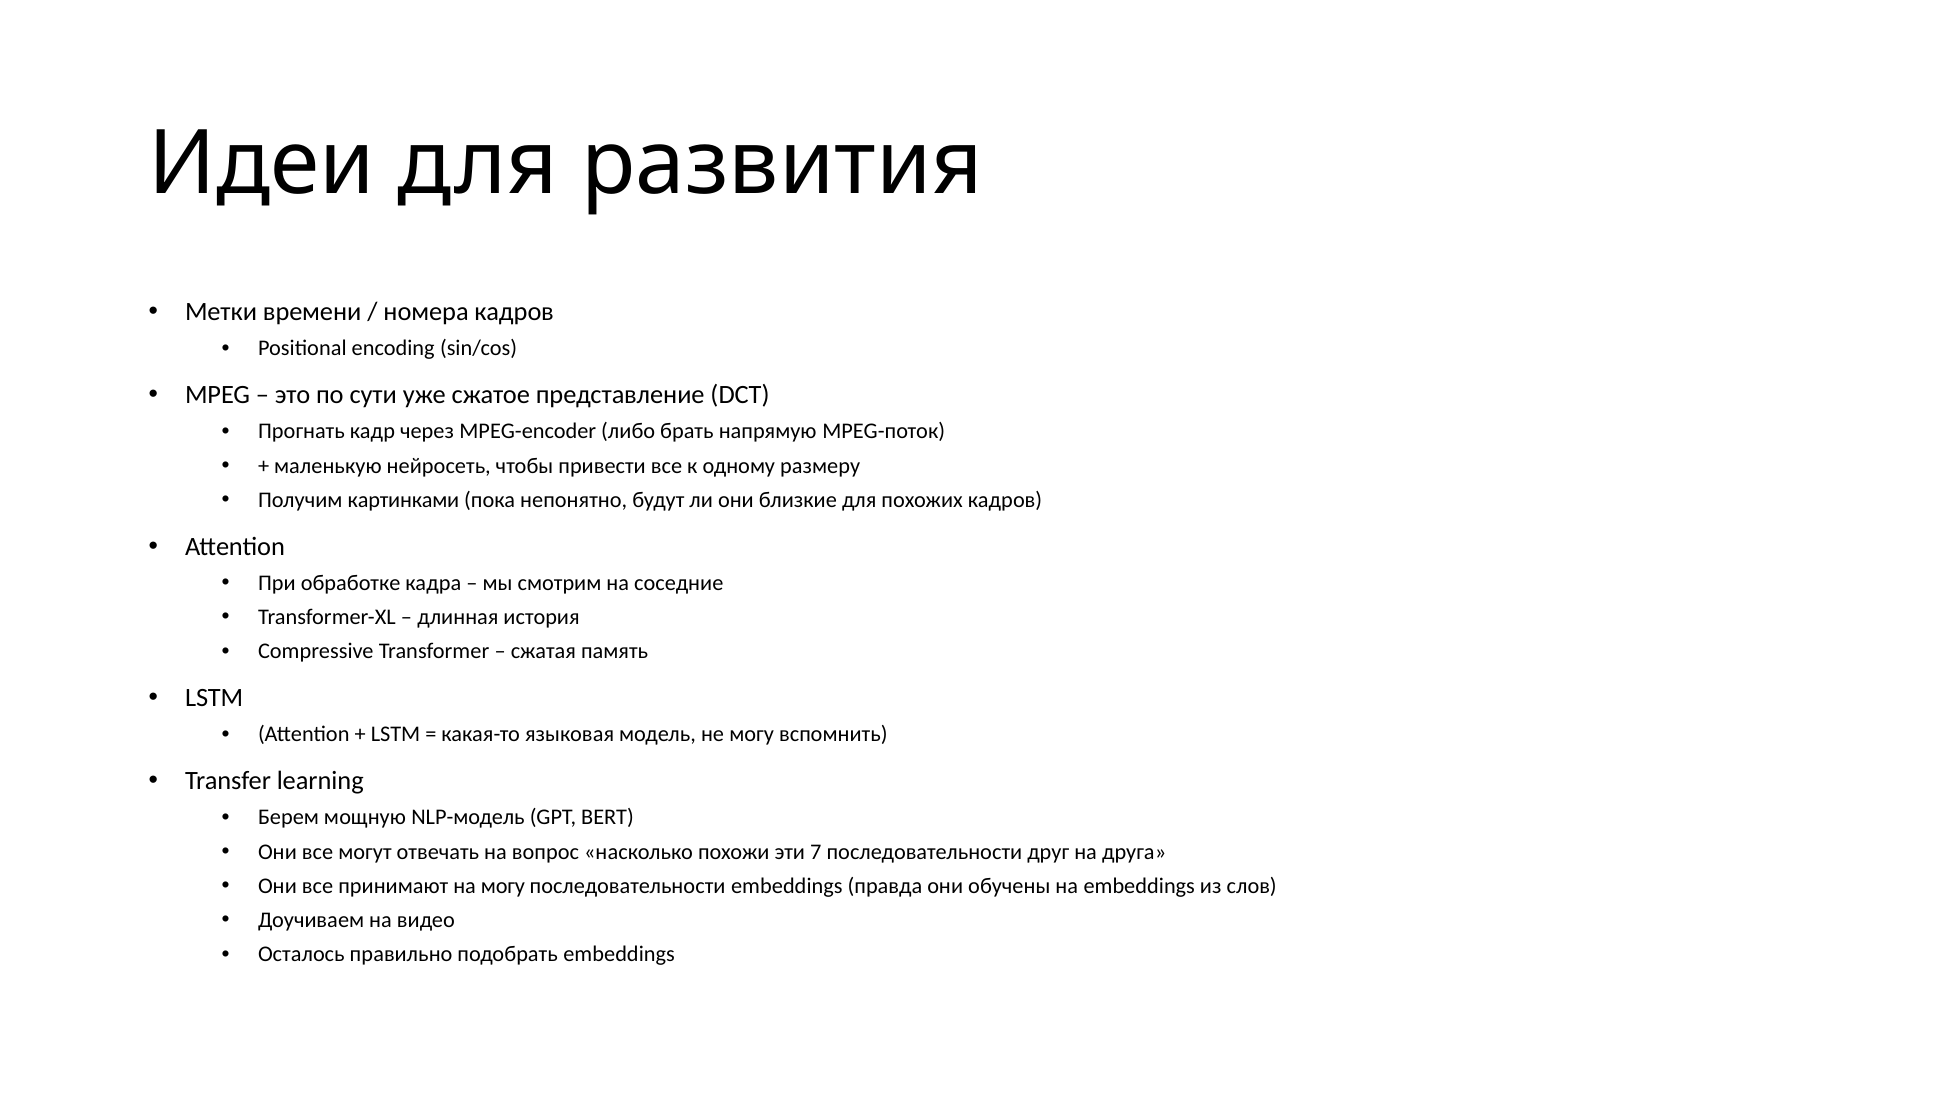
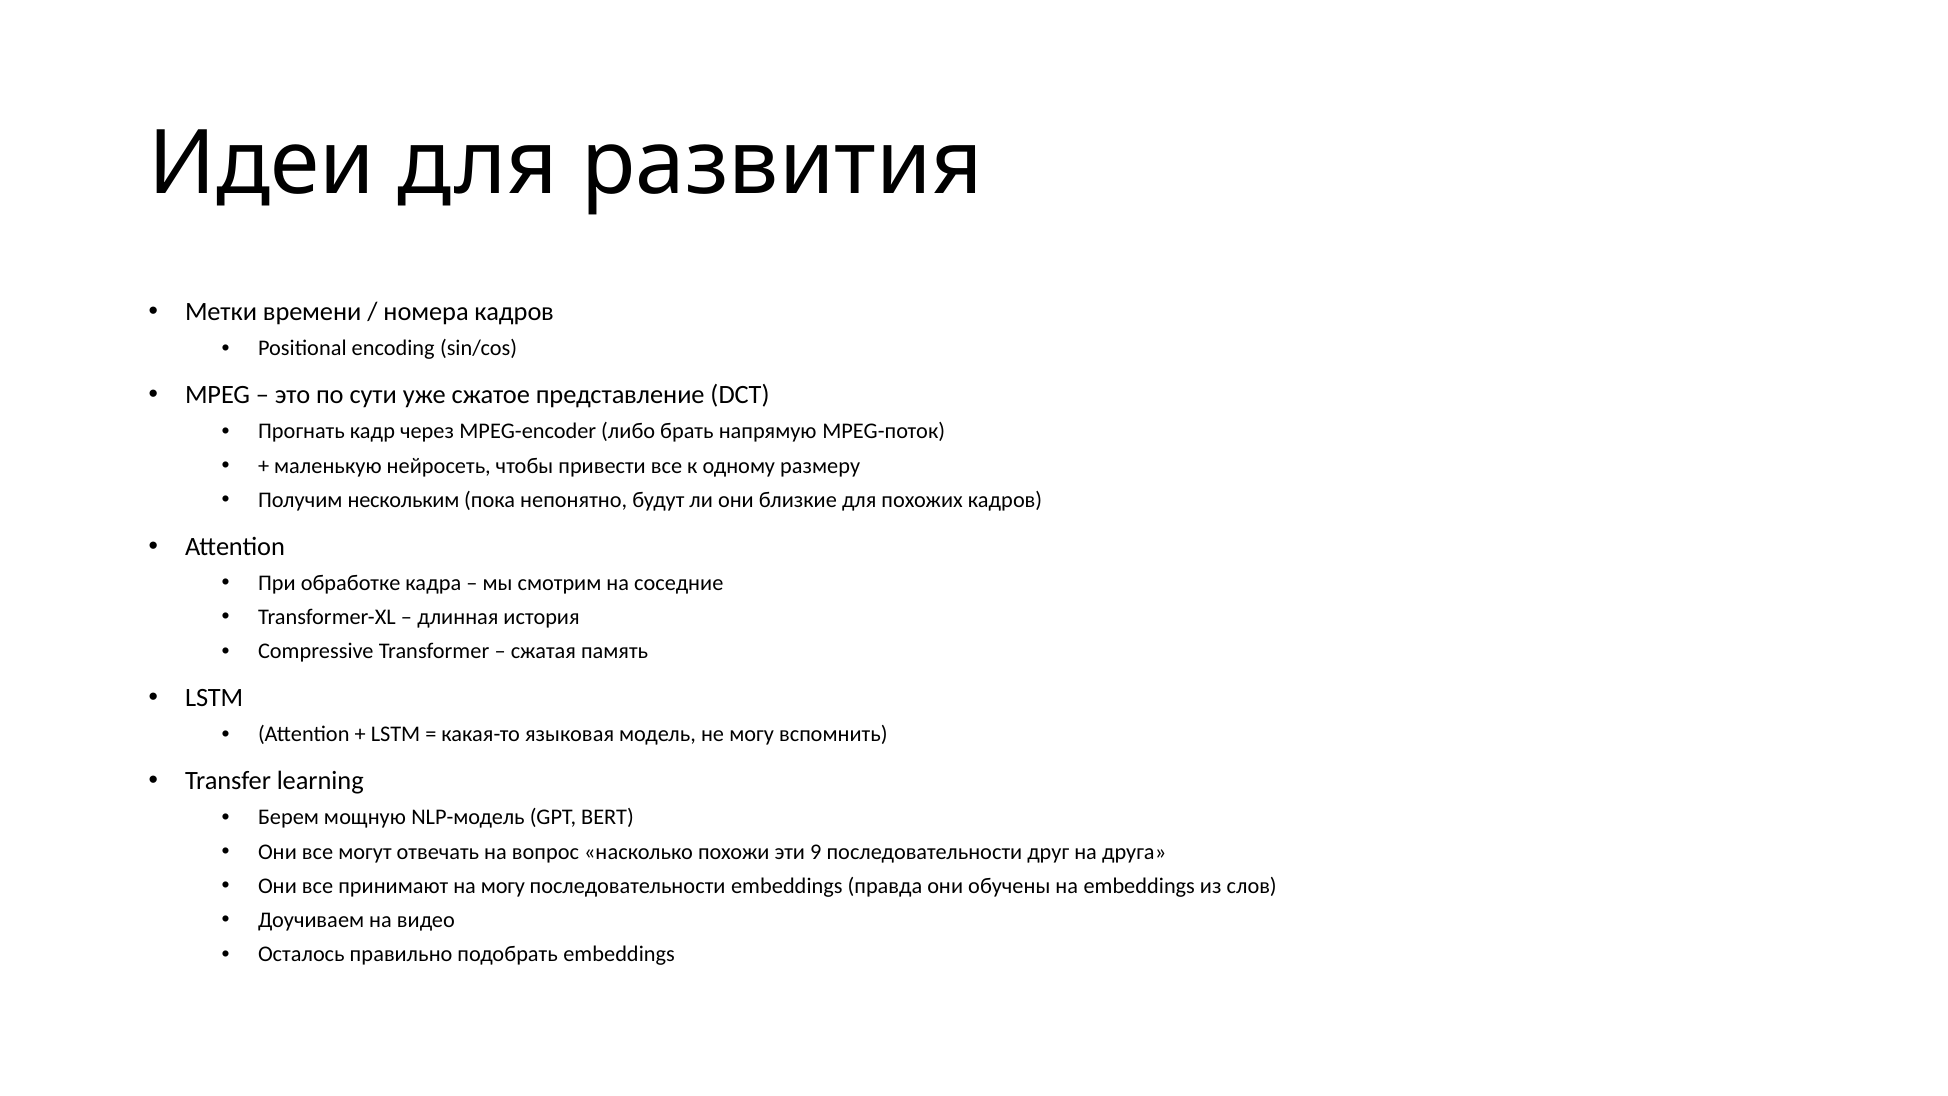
картинками: картинками -> нескольким
7: 7 -> 9
